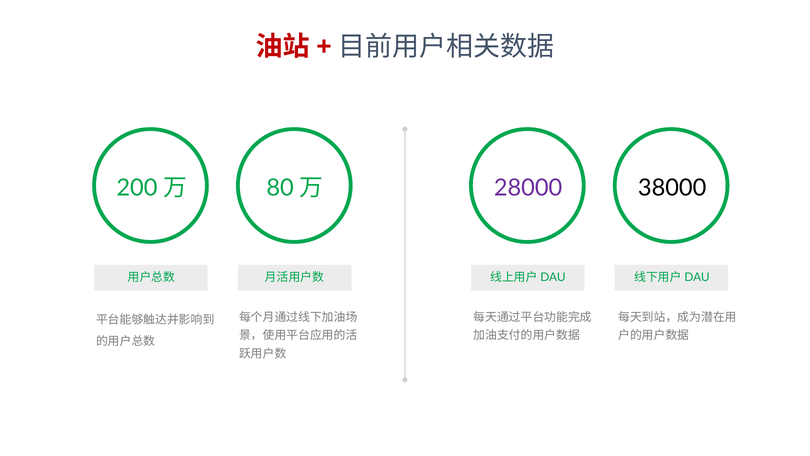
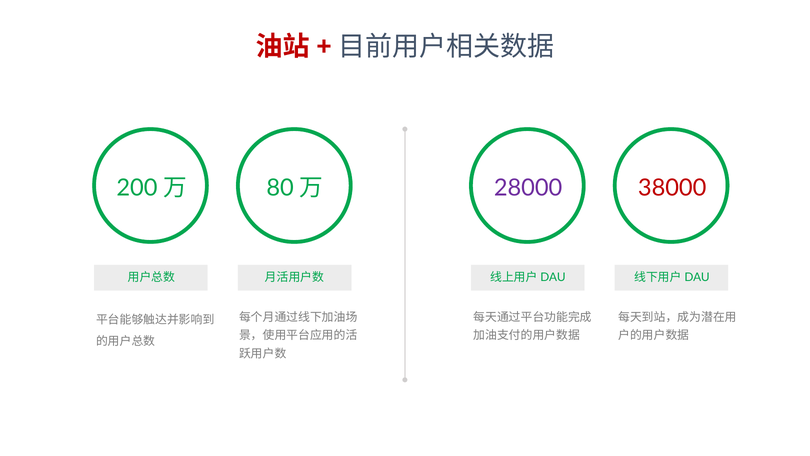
38000 colour: black -> red
